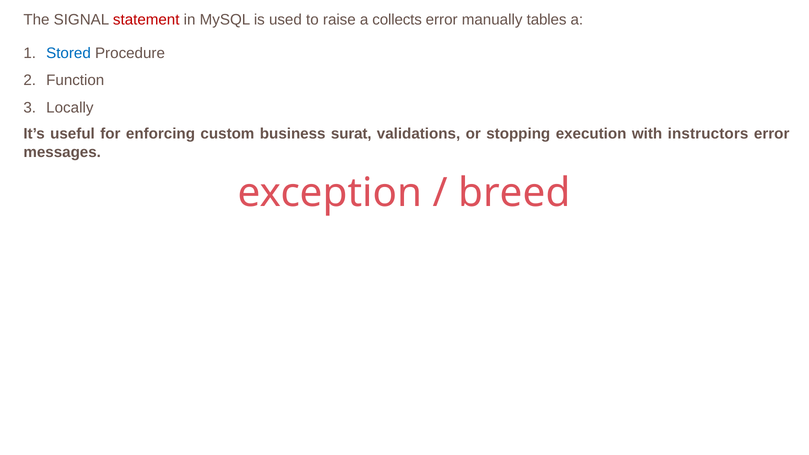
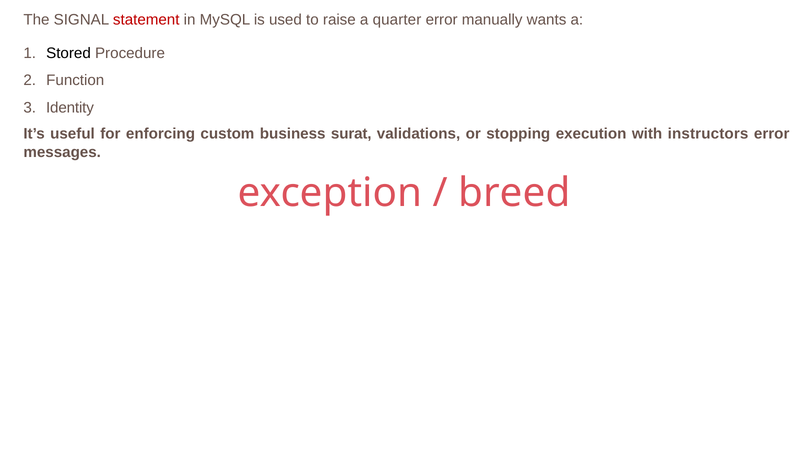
collects: collects -> quarter
tables: tables -> wants
Stored colour: blue -> black
Locally: Locally -> Identity
